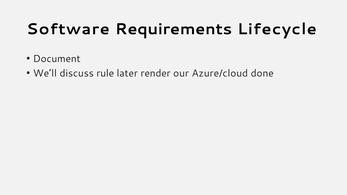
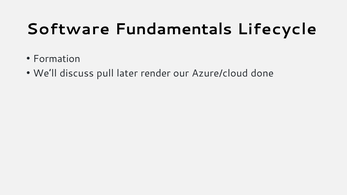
Requirements: Requirements -> Fundamentals
Document: Document -> Formation
rule: rule -> pull
